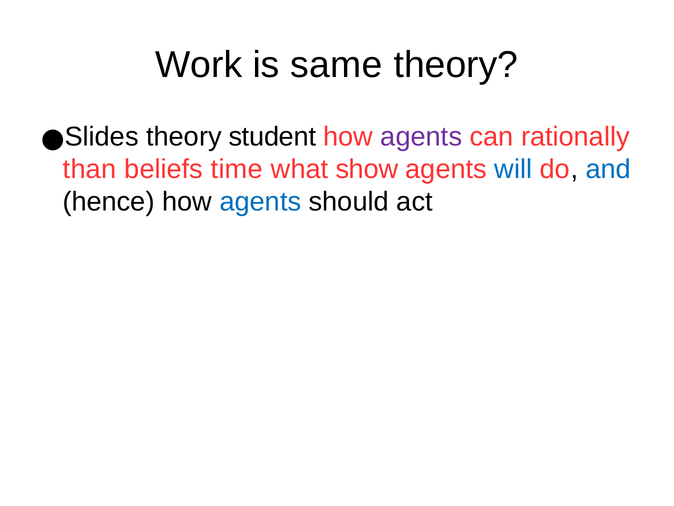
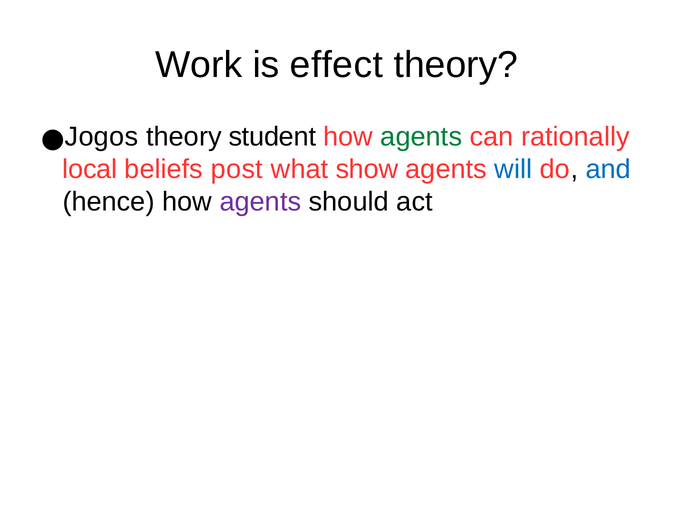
same: same -> effect
Slides: Slides -> Jogos
agents at (421, 136) colour: purple -> green
than: than -> local
time: time -> post
agents at (260, 202) colour: blue -> purple
